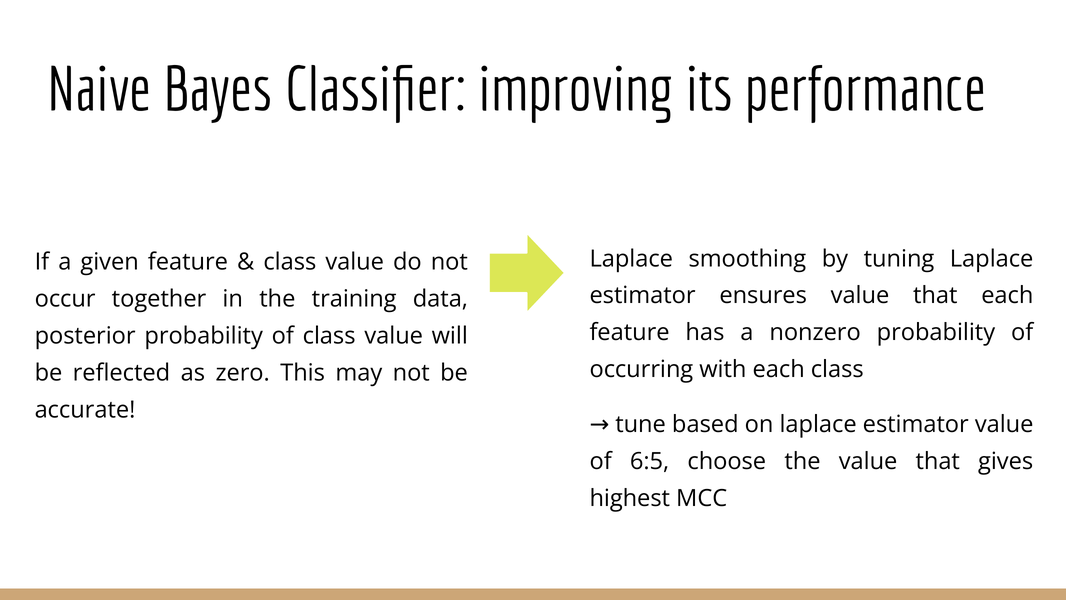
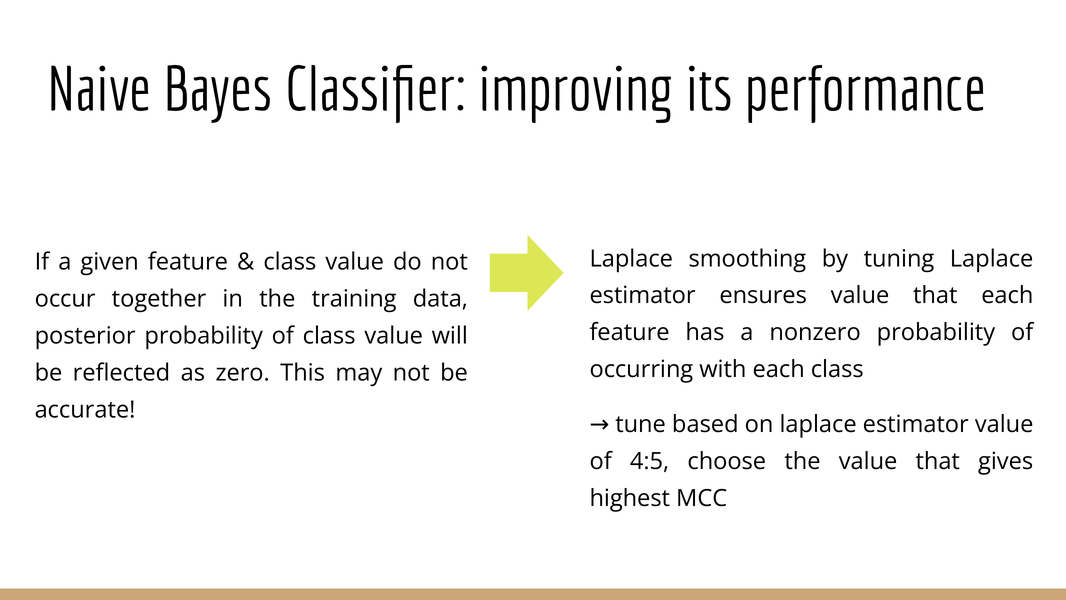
6:5: 6:5 -> 4:5
